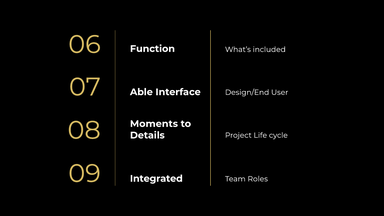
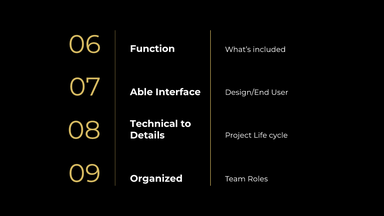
Moments: Moments -> Technical
Integrated: Integrated -> Organized
